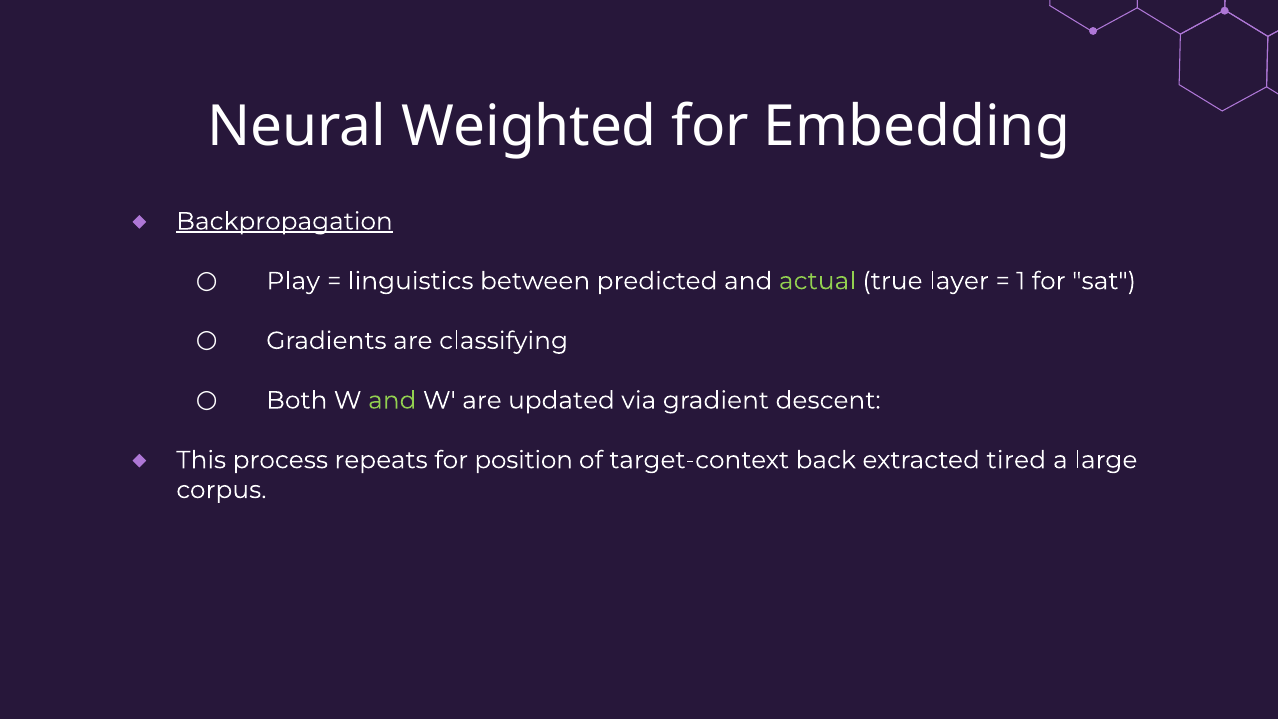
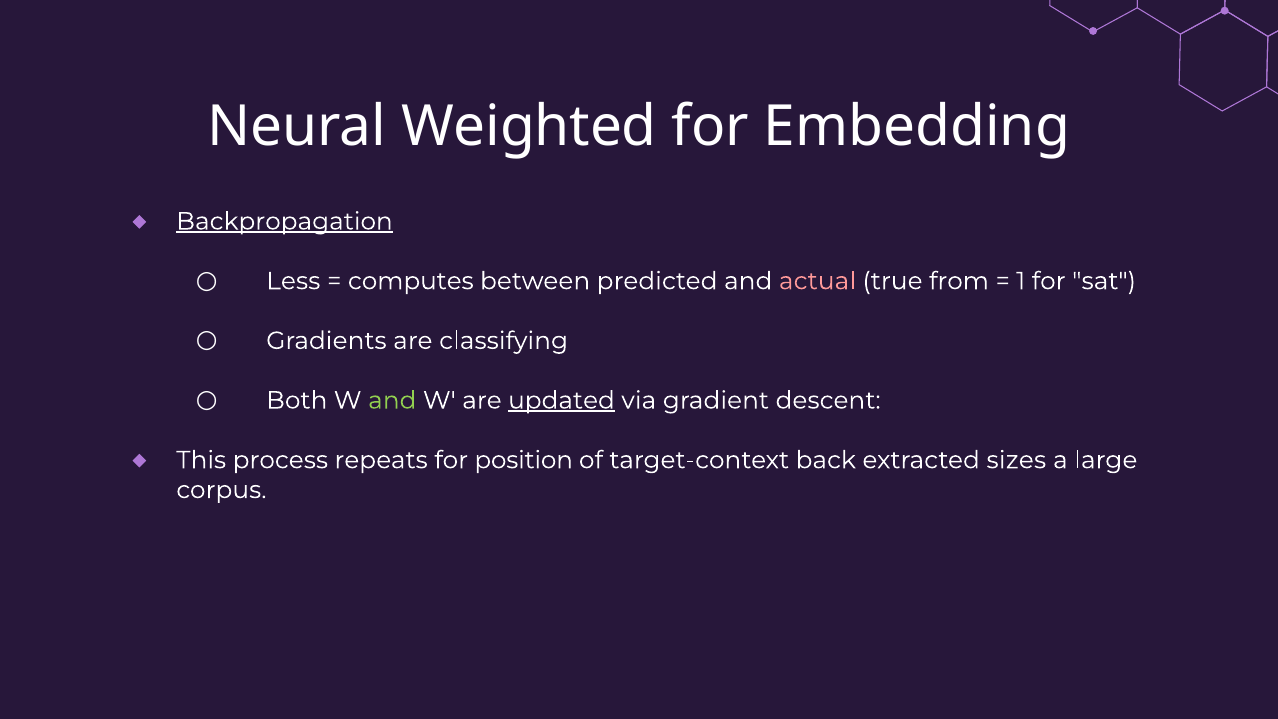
Play: Play -> Less
linguistics: linguistics -> computes
actual colour: light green -> pink
layer: layer -> from
updated underline: none -> present
tired: tired -> sizes
